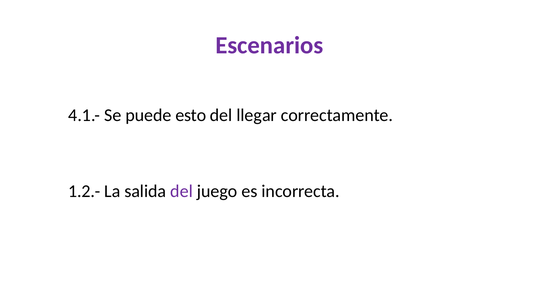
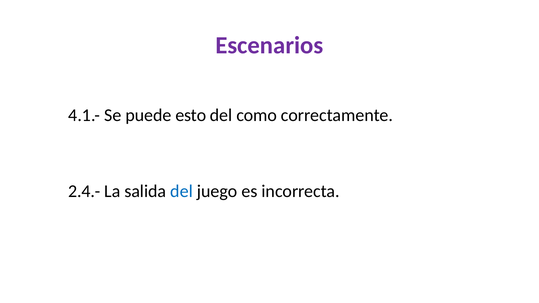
llegar: llegar -> como
1.2.-: 1.2.- -> 2.4.-
del at (182, 191) colour: purple -> blue
